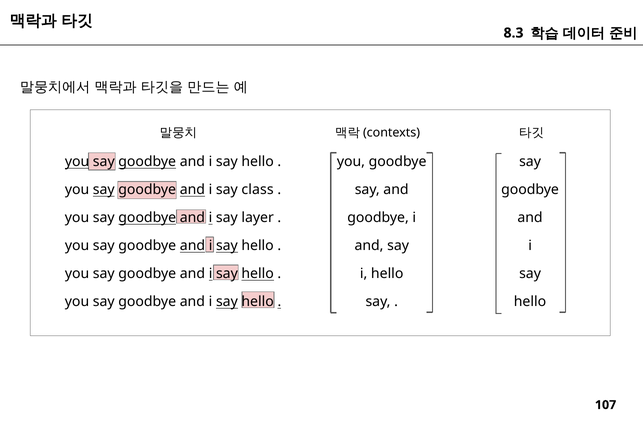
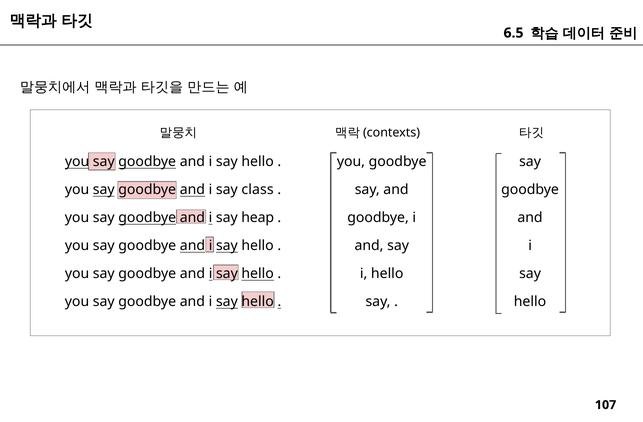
8.3: 8.3 -> 6.5
layer: layer -> heap
